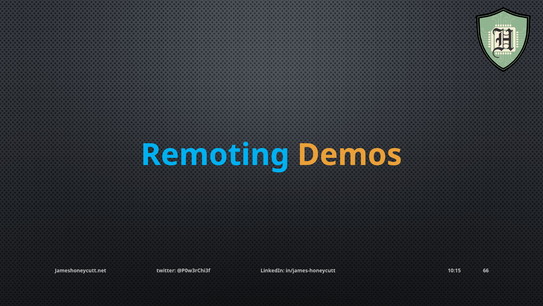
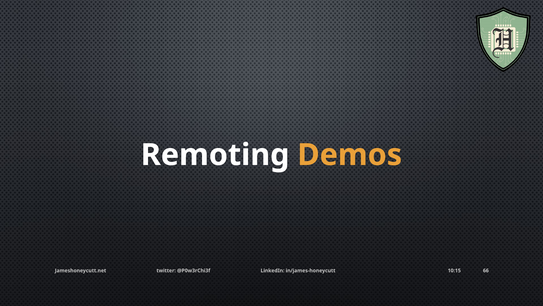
Remoting colour: light blue -> white
